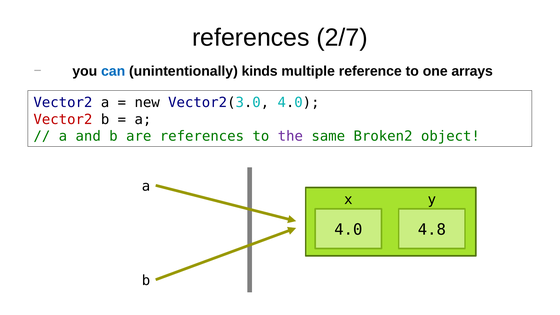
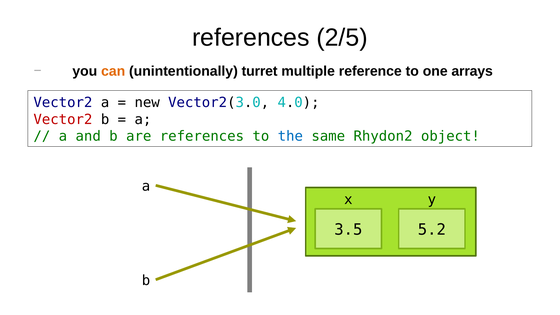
2/7: 2/7 -> 2/5
can colour: blue -> orange
kinds: kinds -> turret
the colour: purple -> blue
Broken2: Broken2 -> Rhydon2
4.0 at (348, 230): 4.0 -> 3.5
4.8: 4.8 -> 5.2
